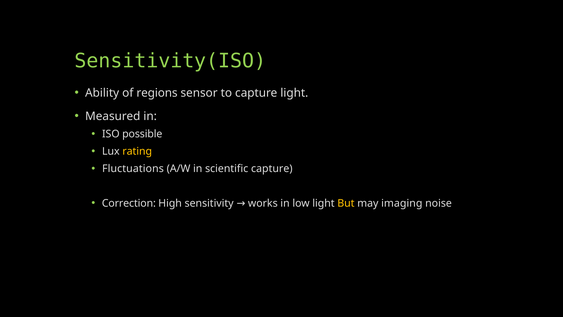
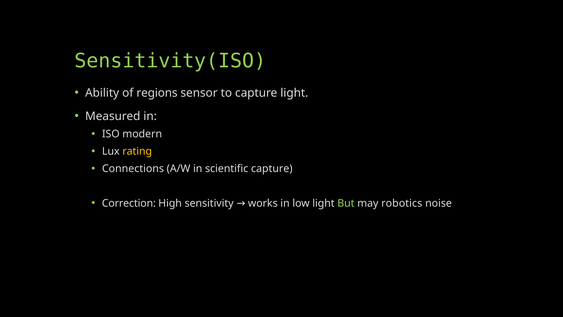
possible: possible -> modern
Fluctuations: Fluctuations -> Connections
But colour: yellow -> light green
imaging: imaging -> robotics
